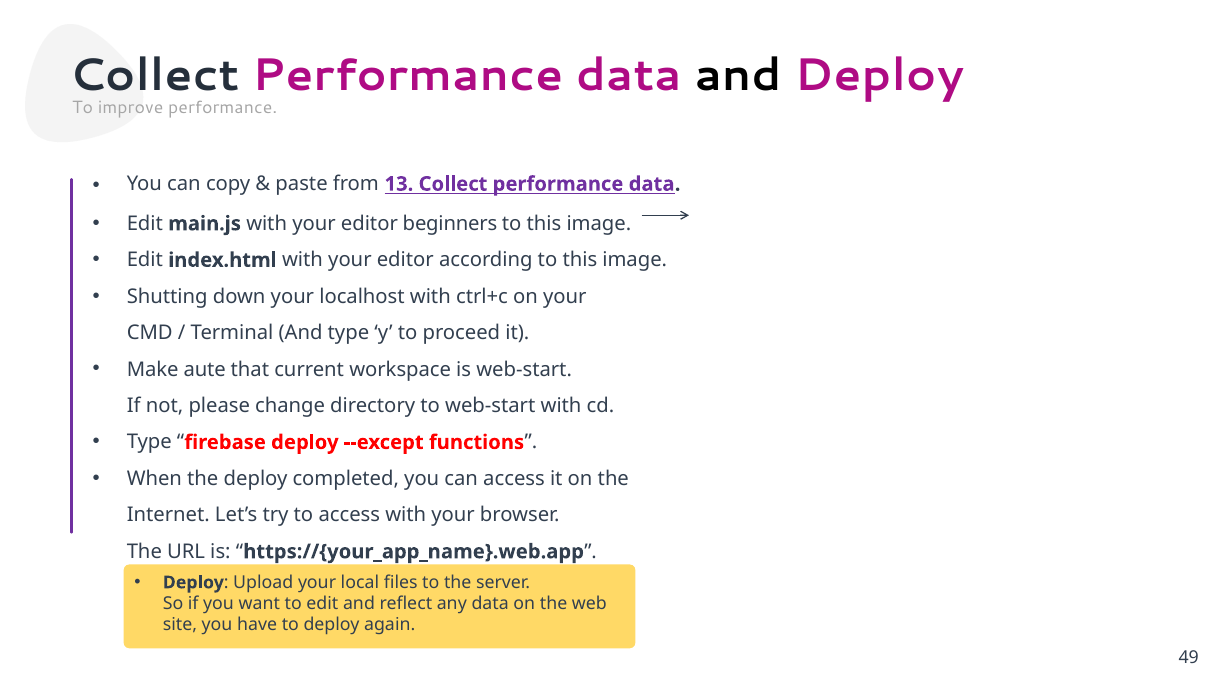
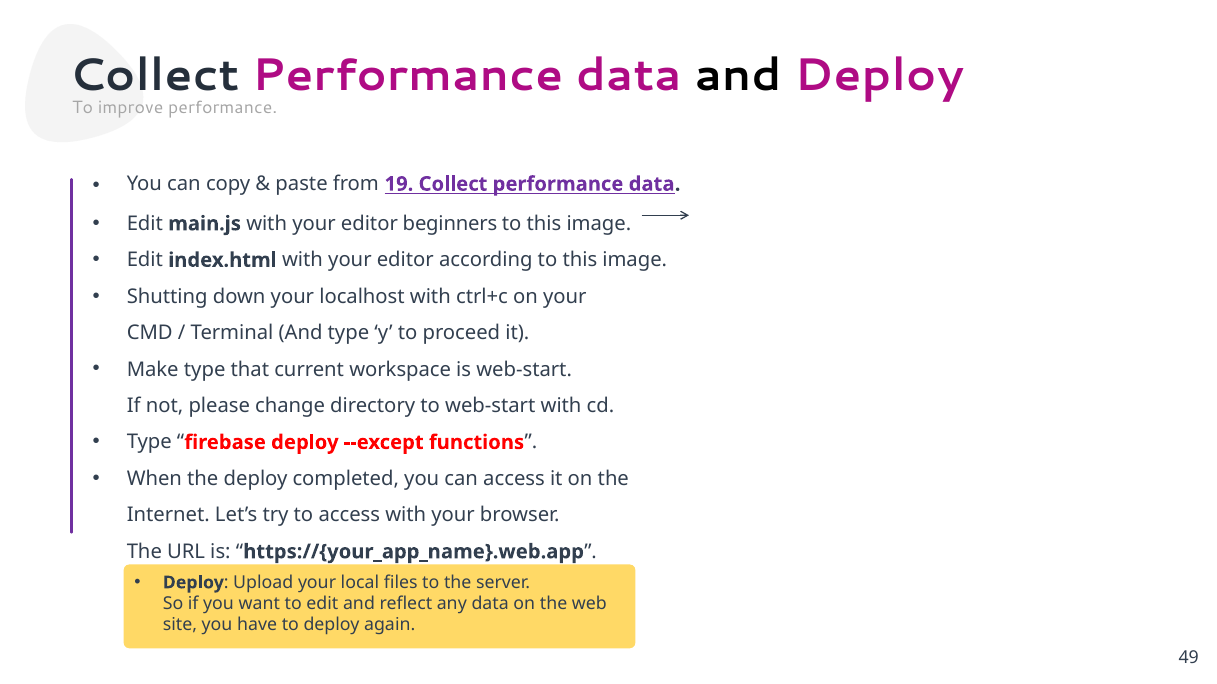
13: 13 -> 19
Make aute: aute -> type
